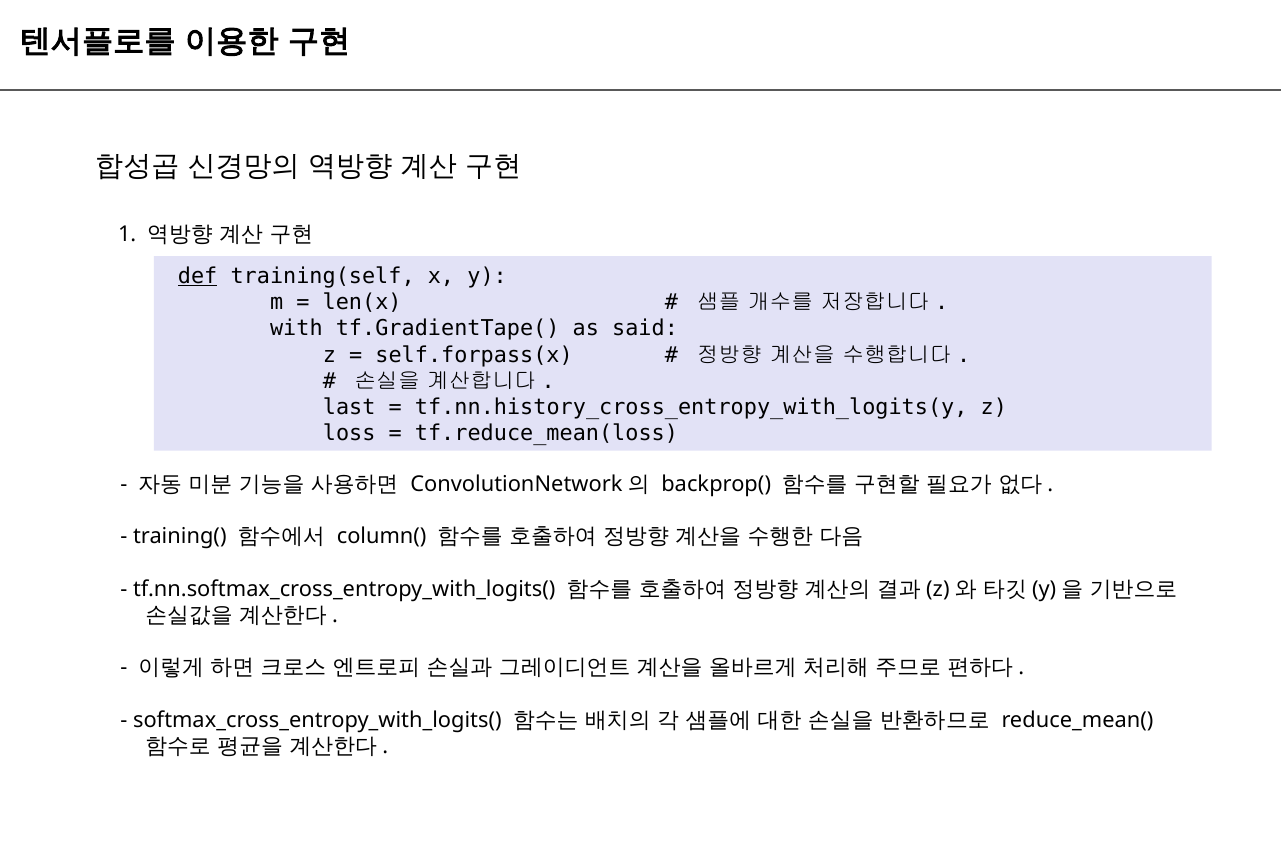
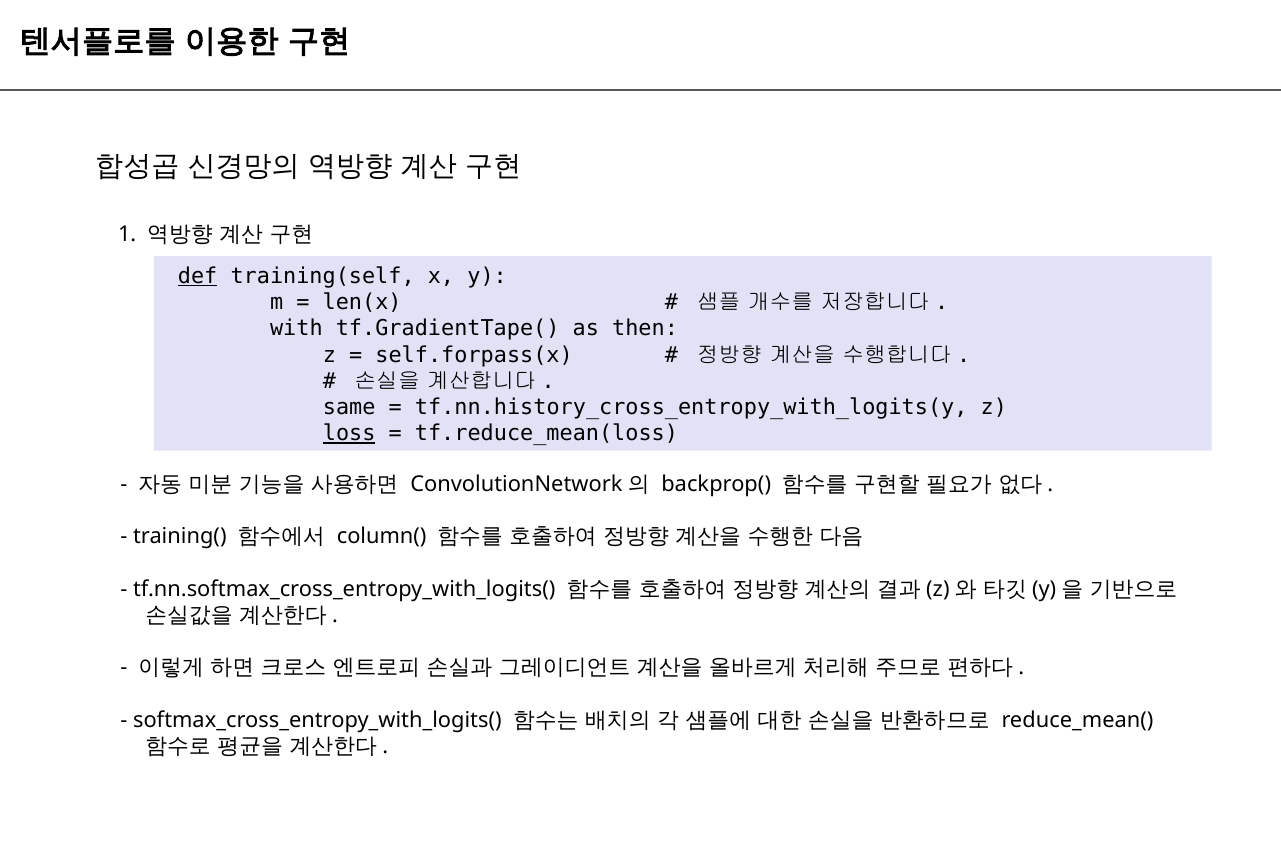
said: said -> then
last: last -> same
loss underline: none -> present
